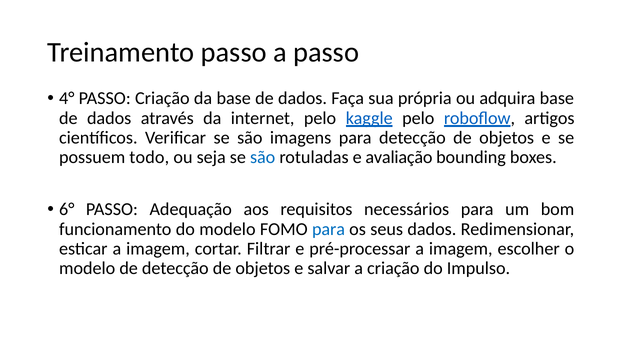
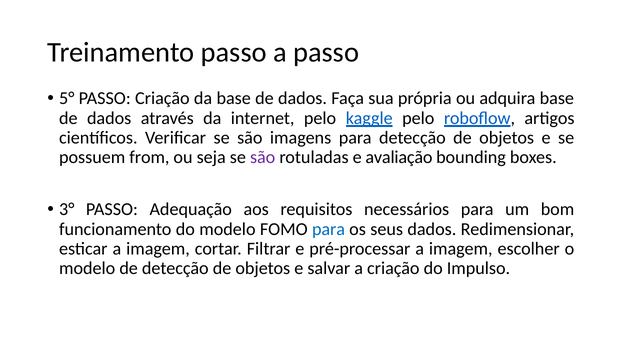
4°: 4° -> 5°
todo: todo -> from
são at (263, 157) colour: blue -> purple
6°: 6° -> 3°
